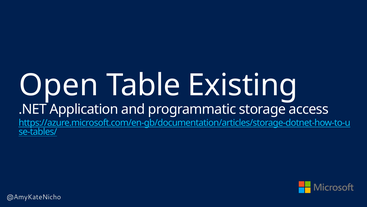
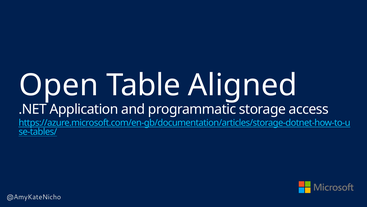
Existing: Existing -> Aligned
